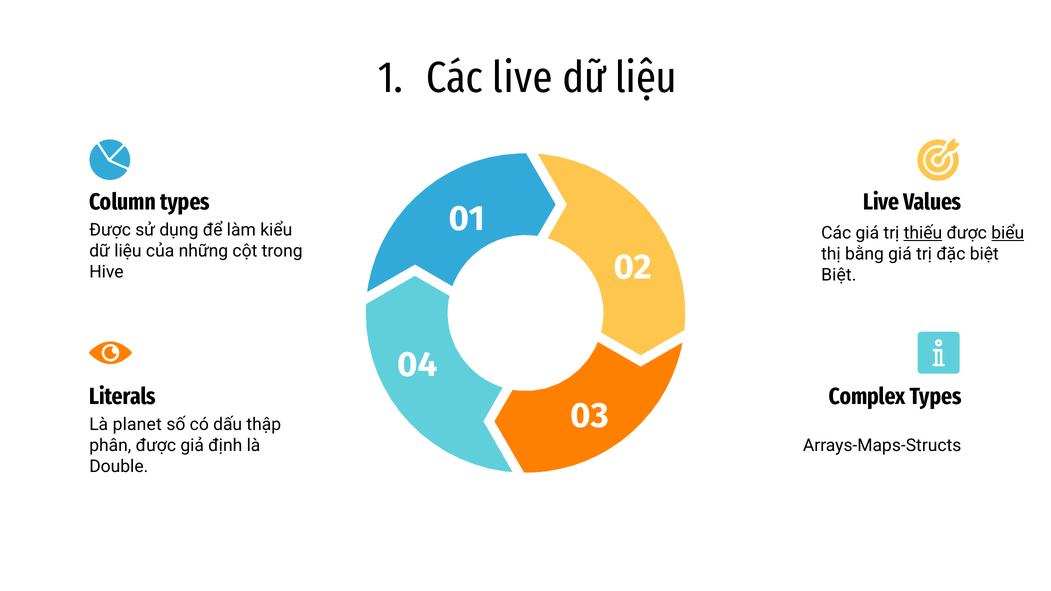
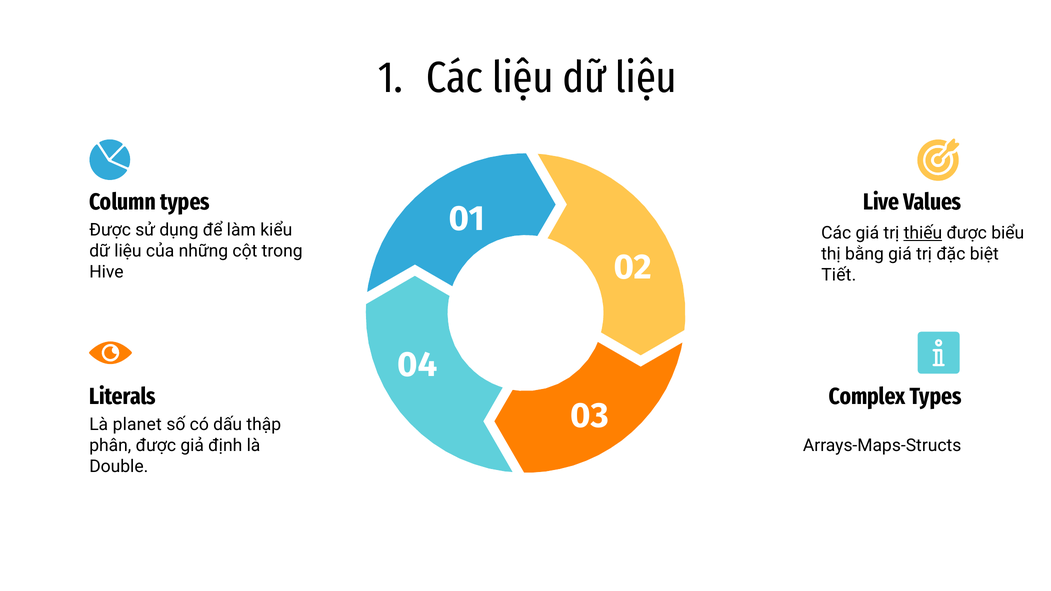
Các live: live -> liệu
biểu underline: present -> none
Biệt at (839, 275): Biệt -> Tiết
